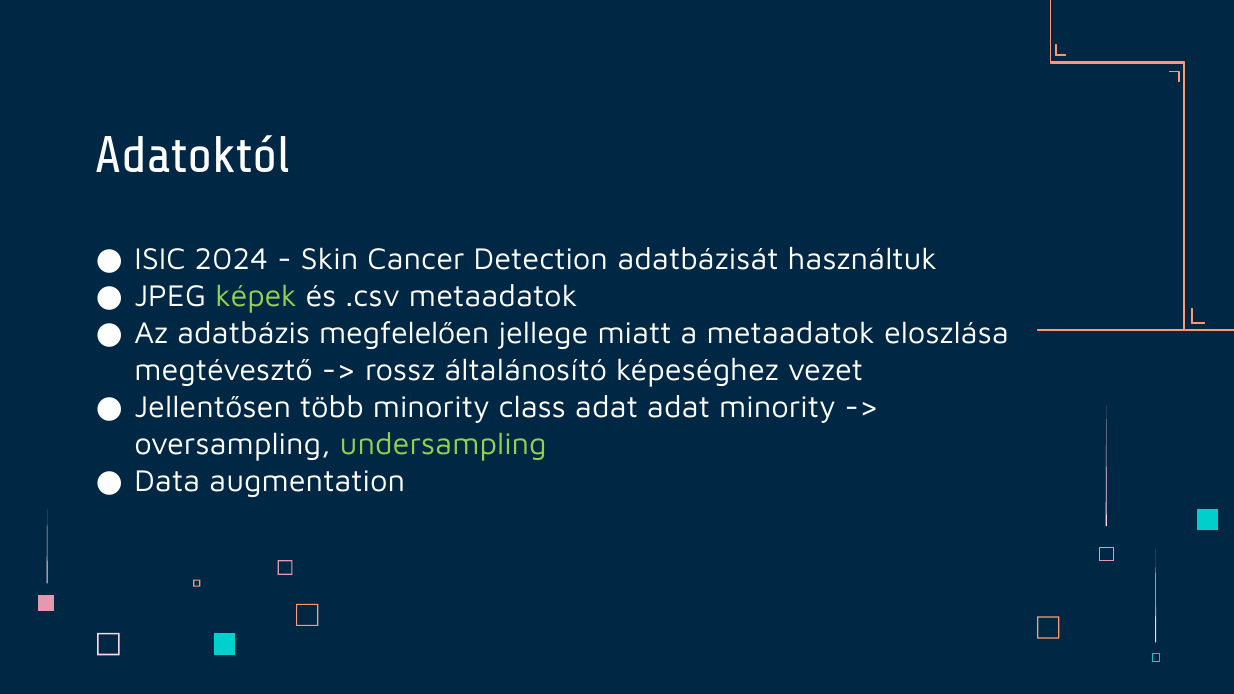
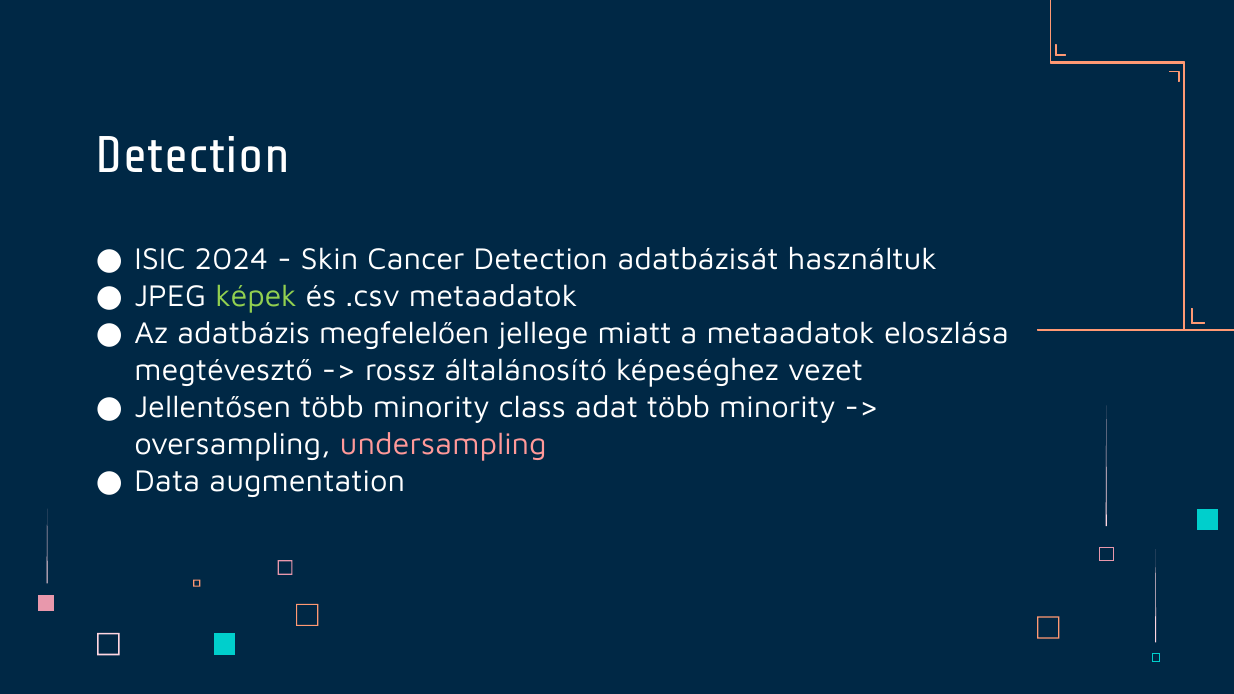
Adatoktól at (193, 155): Adatoktól -> Detection
adat adat: adat -> több
undersampling colour: light green -> pink
